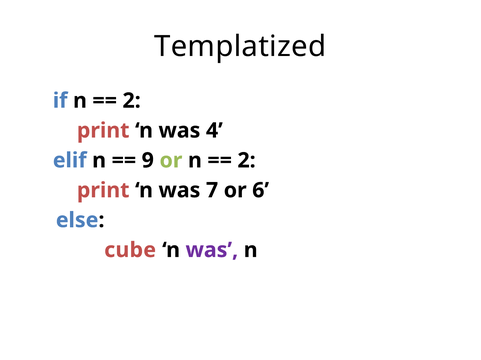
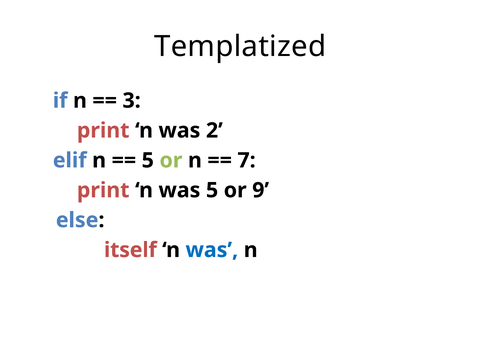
2 at (132, 101): 2 -> 3
4: 4 -> 2
9 at (148, 161): 9 -> 5
2 at (247, 161): 2 -> 7
was 7: 7 -> 5
6: 6 -> 9
cube: cube -> itself
was at (212, 251) colour: purple -> blue
